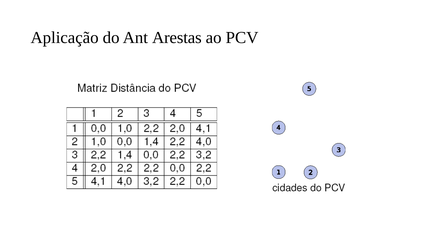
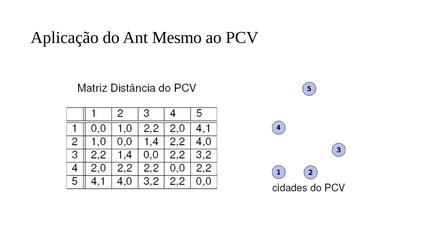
Arestas: Arestas -> Mesmo
